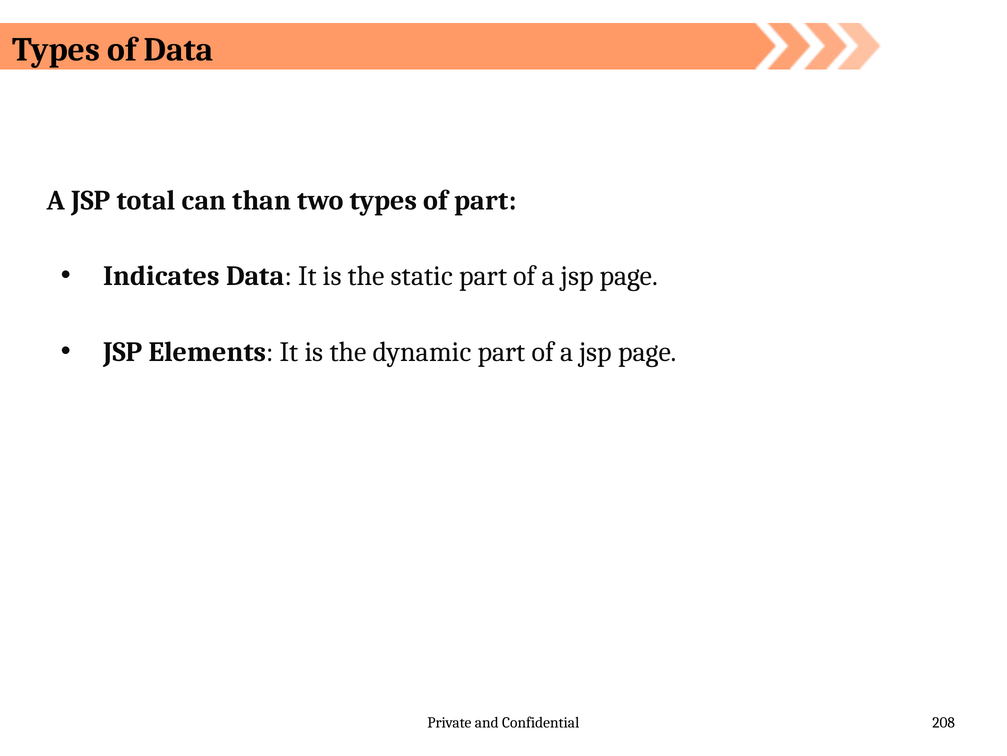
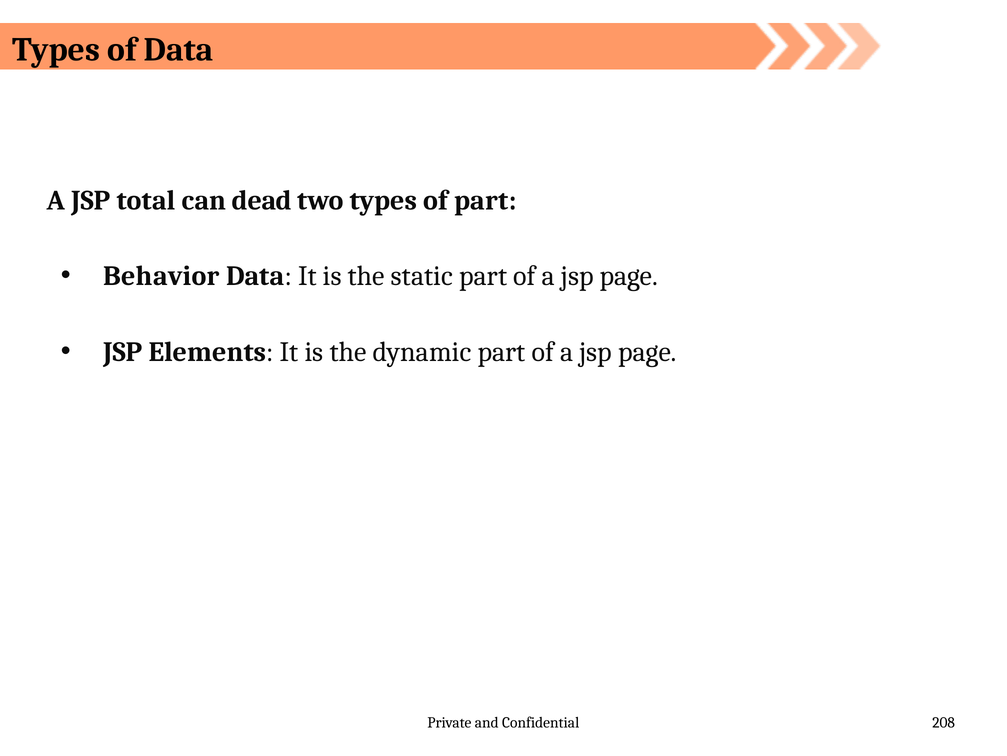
than: than -> dead
Indicates: Indicates -> Behavior
